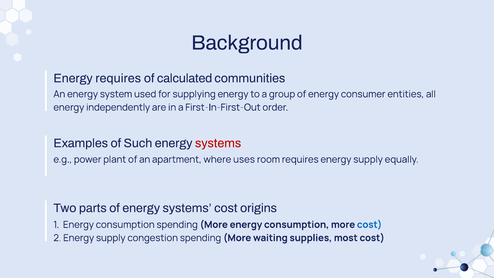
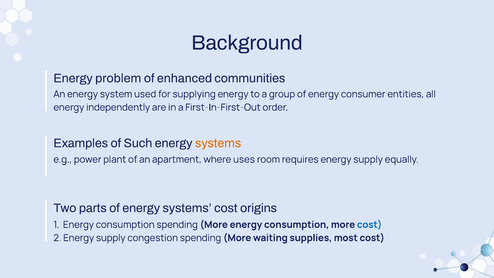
Energy requires: requires -> problem
calculated: calculated -> enhanced
systems at (218, 143) colour: red -> orange
